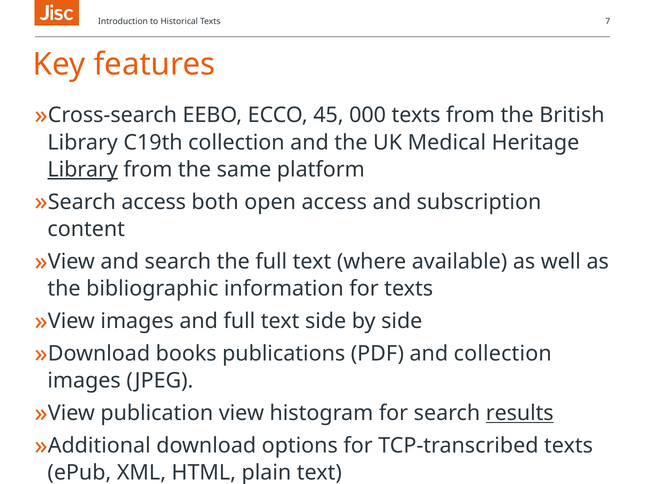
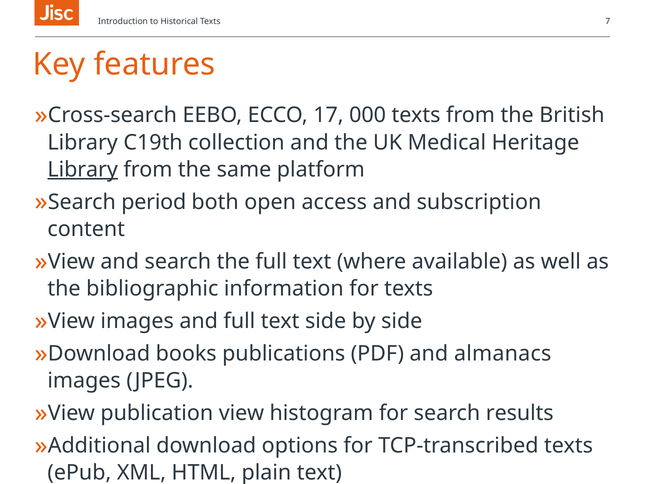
45: 45 -> 17
access at (154, 202): access -> period
and collection: collection -> almanacs
results underline: present -> none
